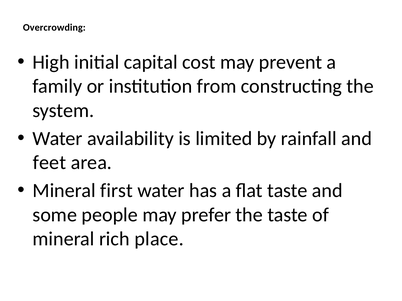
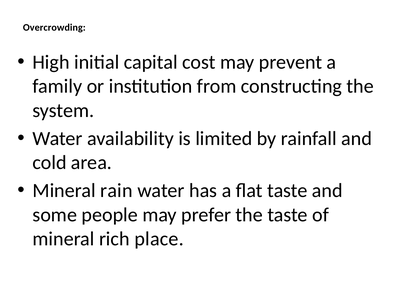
feet: feet -> cold
first: first -> rain
